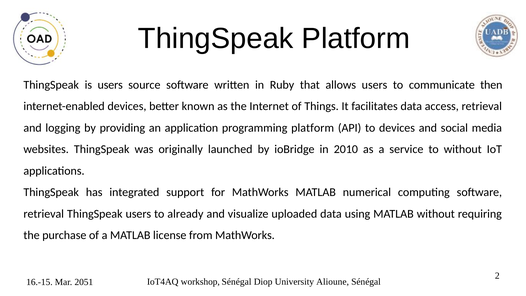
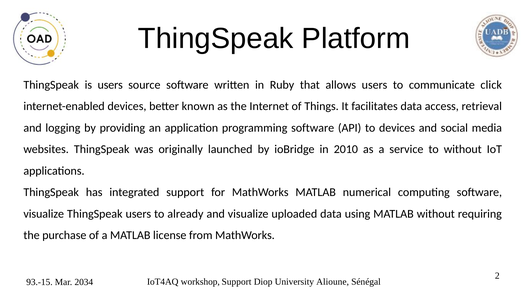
then: then -> click
programming platform: platform -> software
retrieval at (44, 214): retrieval -> visualize
workshop Sénégal: Sénégal -> Support
16.-15: 16.-15 -> 93.-15
2051: 2051 -> 2034
